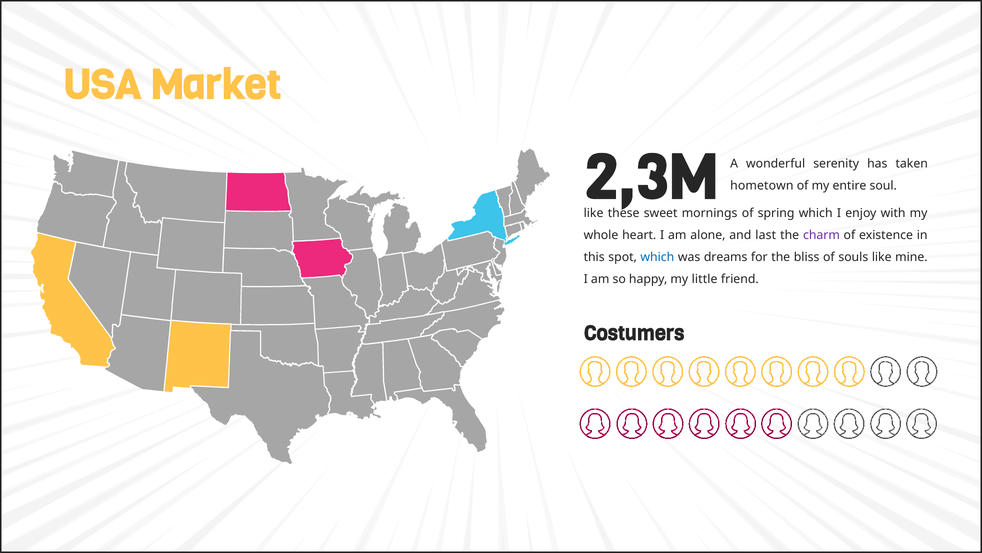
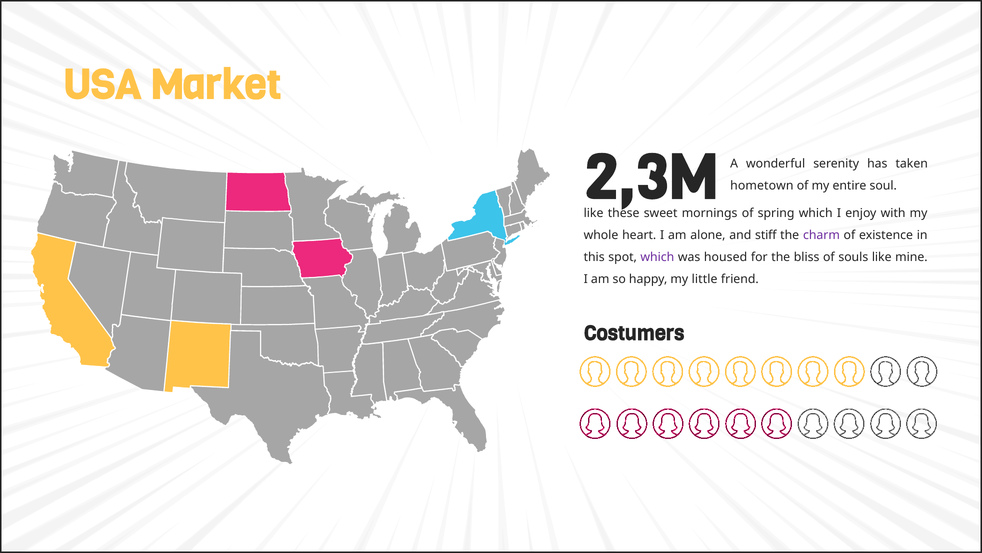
last: last -> stiff
which at (657, 257) colour: blue -> purple
dreams: dreams -> housed
